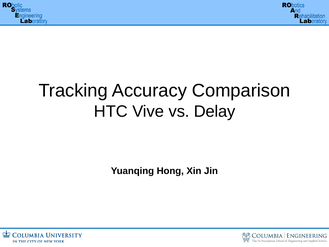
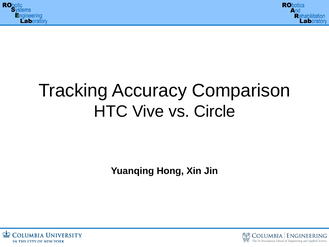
Delay: Delay -> Circle
